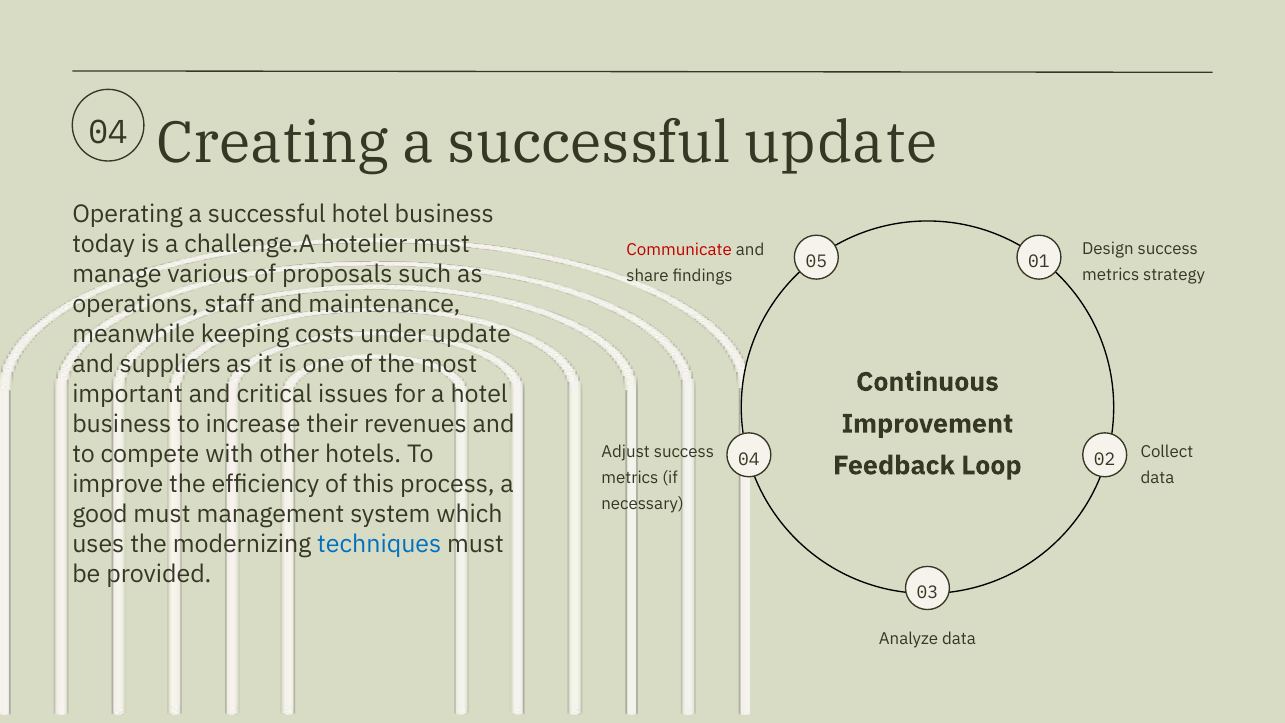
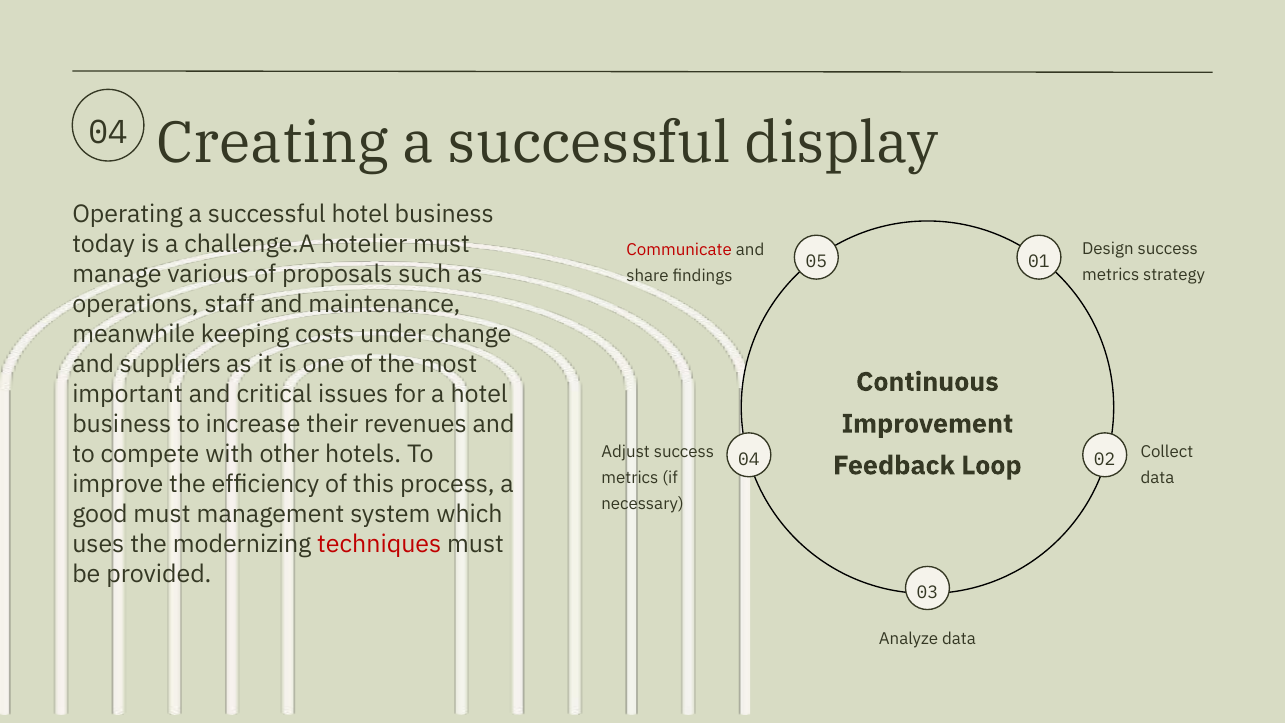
successful update: update -> display
under update: update -> change
techniques colour: blue -> red
